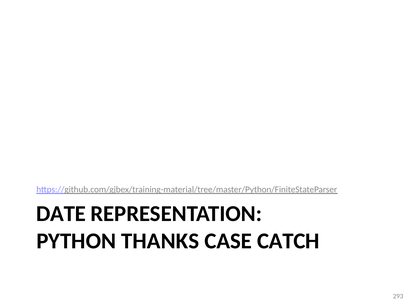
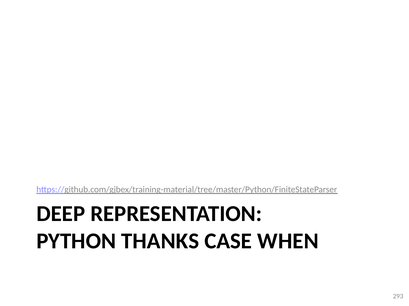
DATE: DATE -> DEEP
CATCH: CATCH -> WHEN
